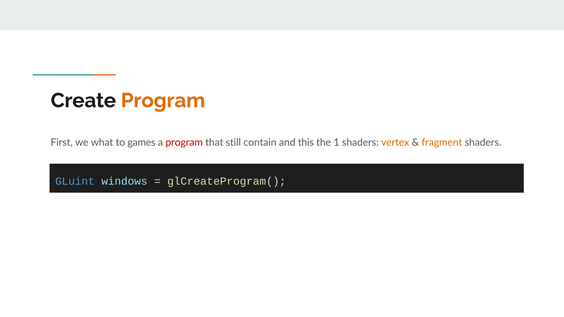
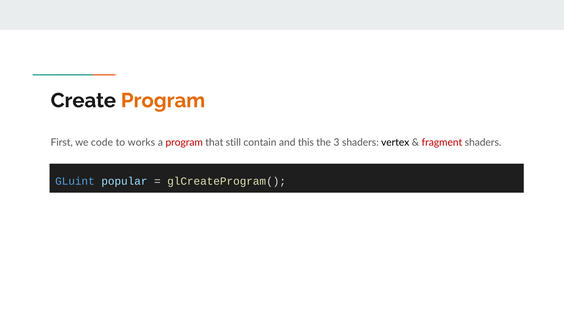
what: what -> code
games: games -> works
1: 1 -> 3
vertex colour: orange -> black
fragment colour: orange -> red
windows: windows -> popular
